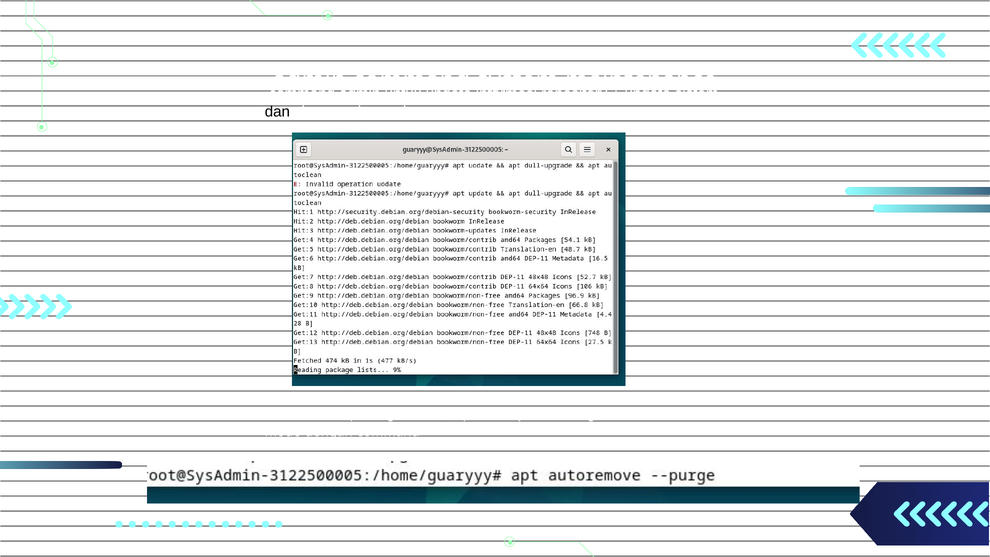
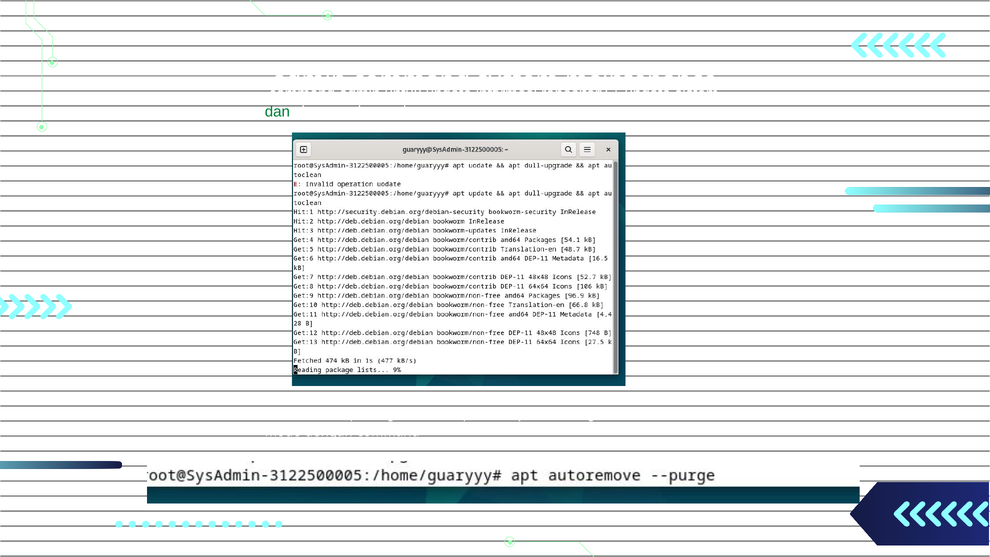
dan at (277, 112) colour: black -> green
